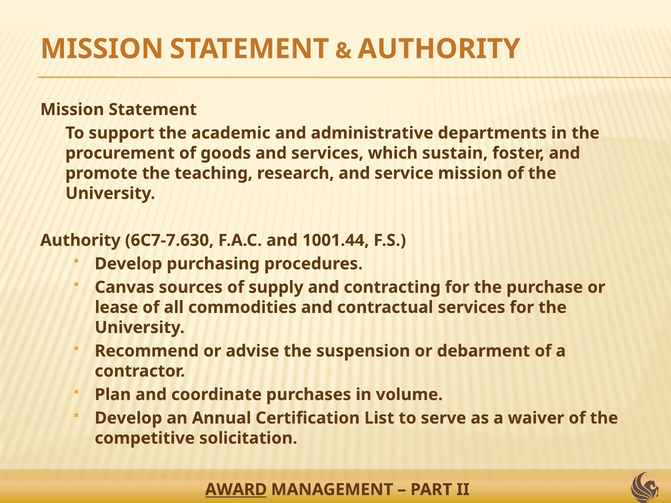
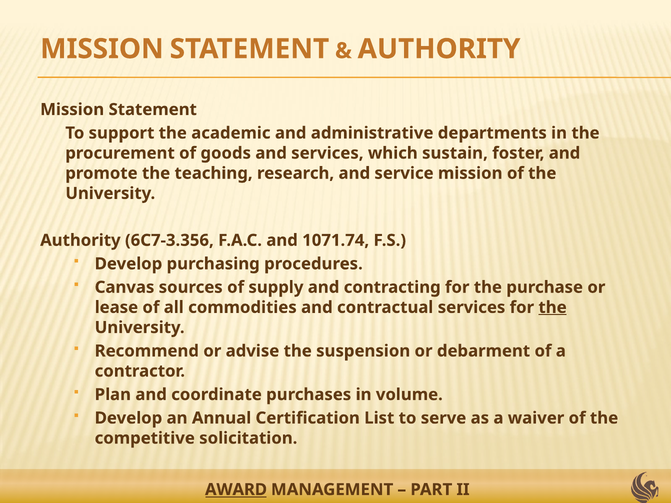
6C7-7.630: 6C7-7.630 -> 6C7-3.356
1001.44: 1001.44 -> 1071.74
the at (553, 308) underline: none -> present
